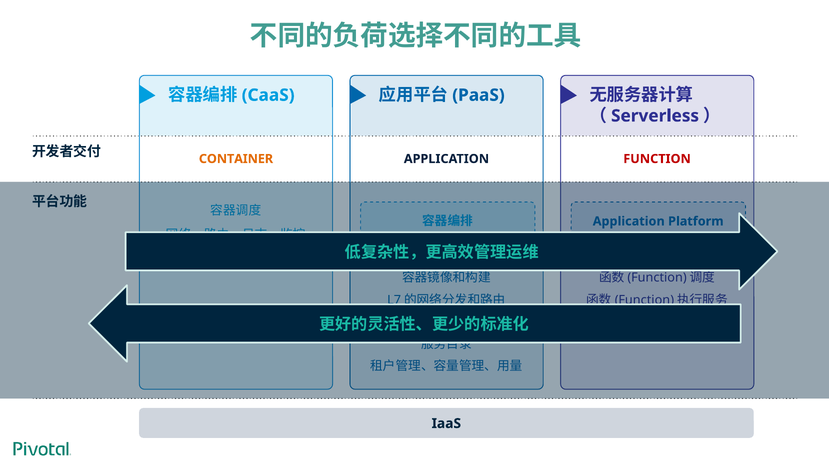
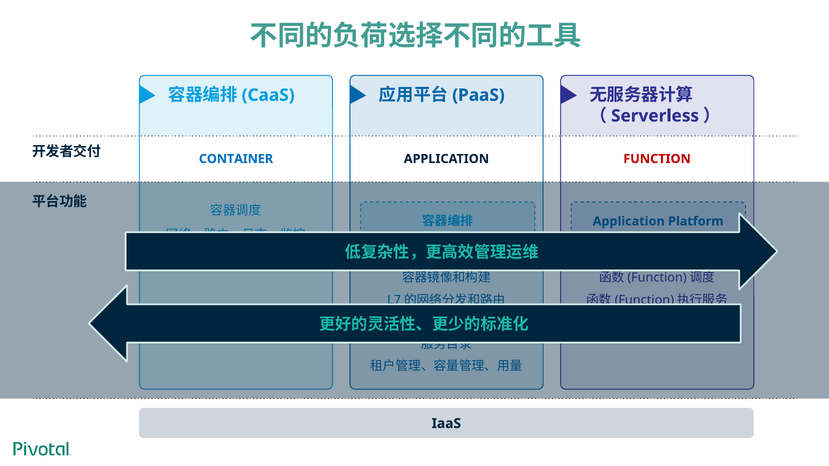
CONTAINER colour: orange -> blue
